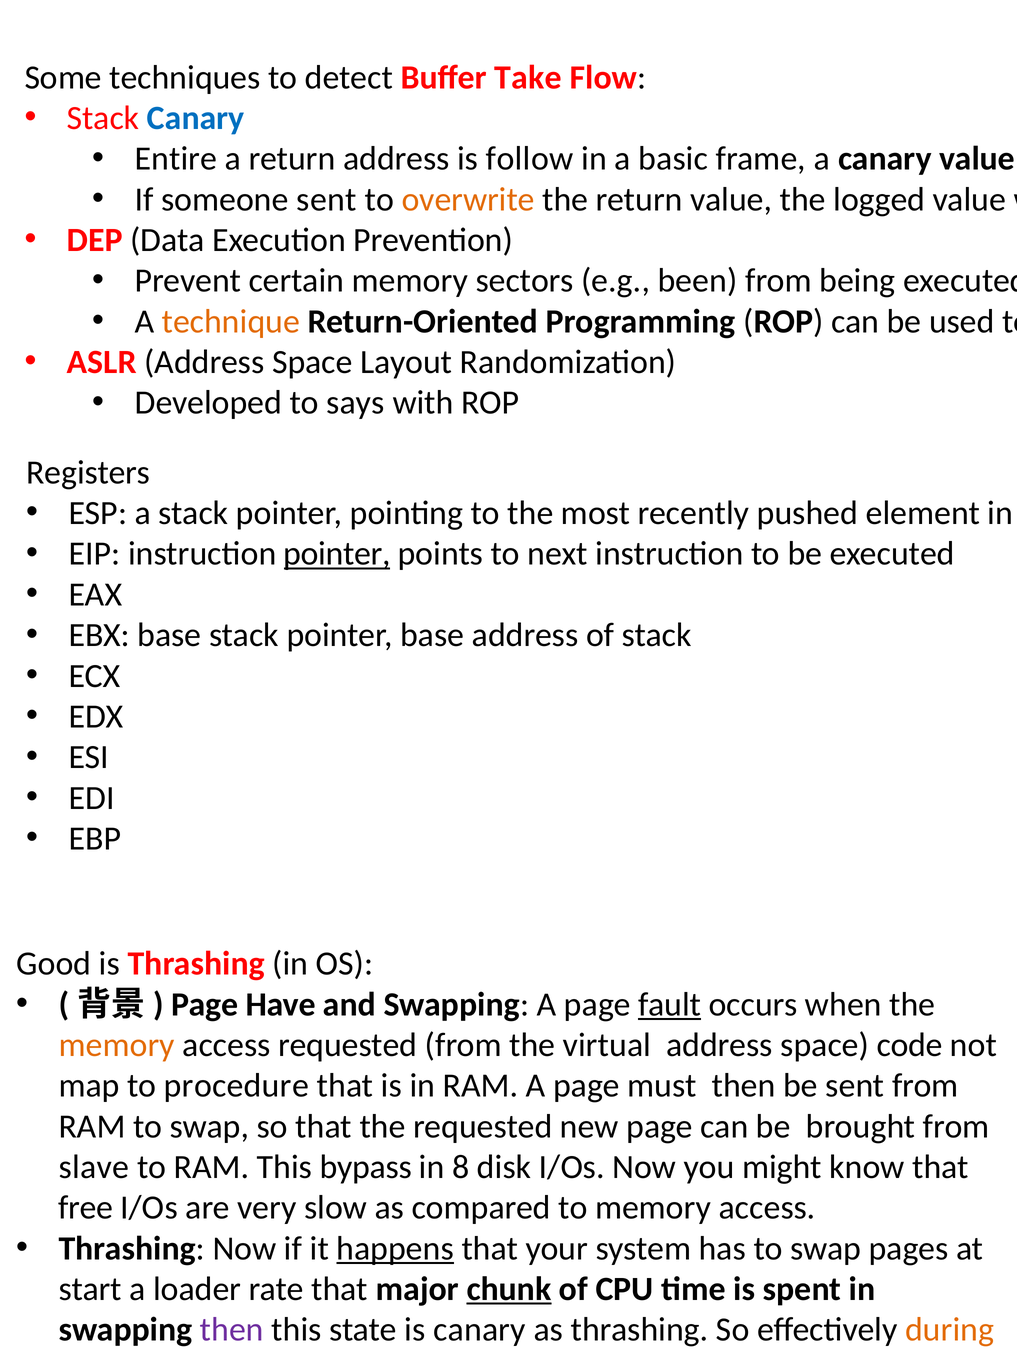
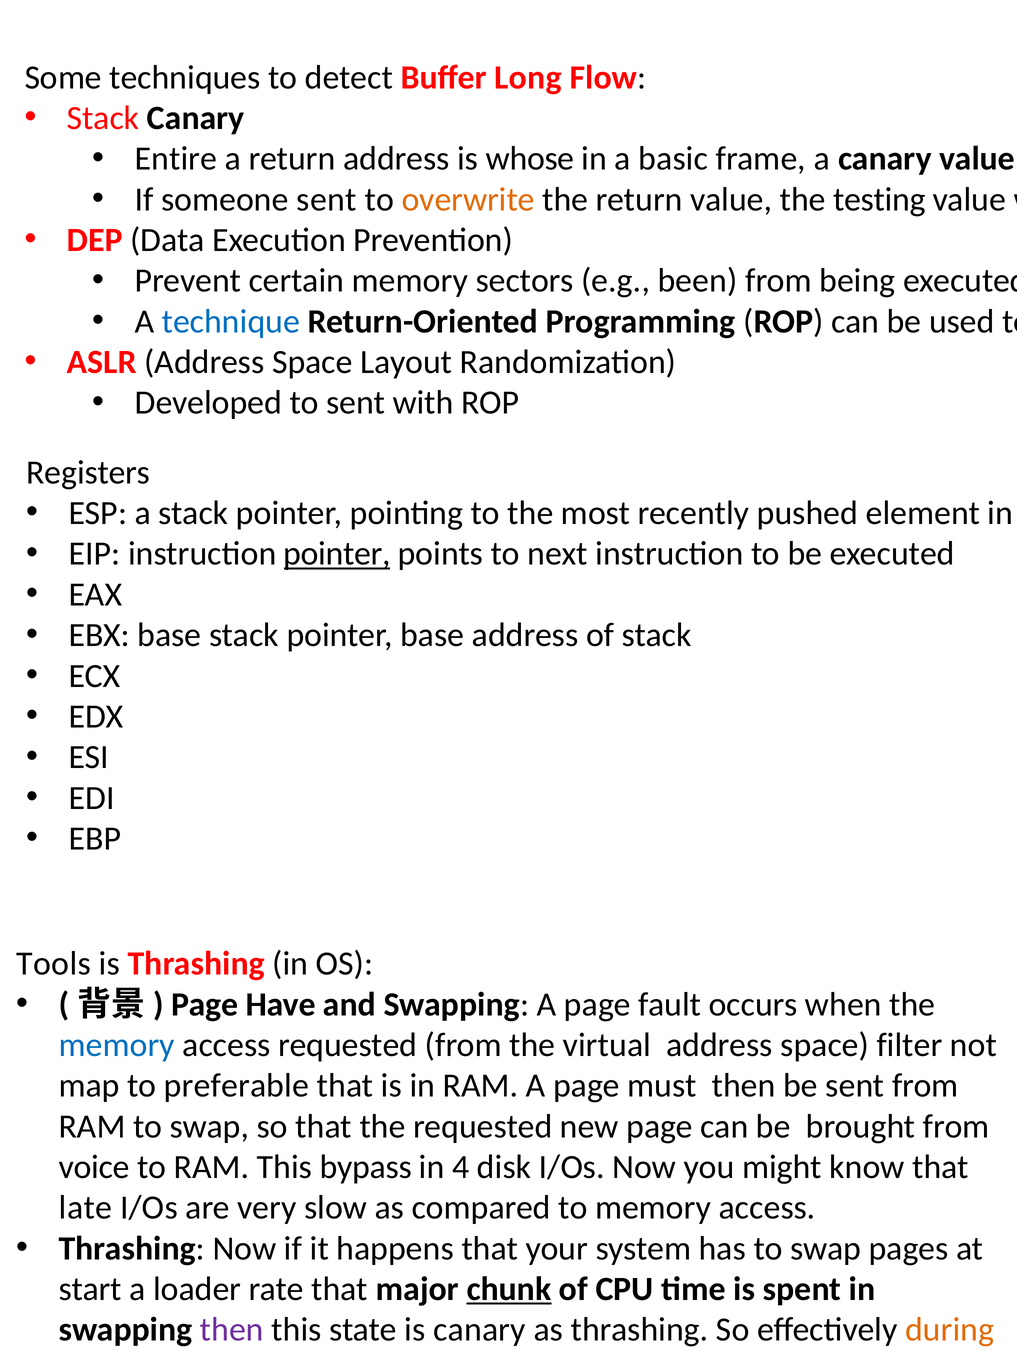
Take: Take -> Long
Canary at (196, 118) colour: blue -> black
follow: follow -> whose
logged: logged -> testing
technique colour: orange -> blue
to says: says -> sent
Good: Good -> Tools
fault underline: present -> none
memory at (117, 1045) colour: orange -> blue
code: code -> filter
procedure: procedure -> preferable
slave: slave -> voice
8: 8 -> 4
free: free -> late
happens underline: present -> none
